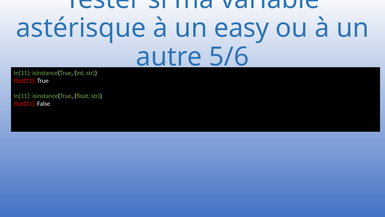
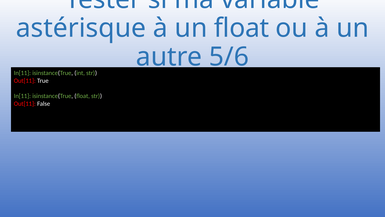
un easy: easy -> float
